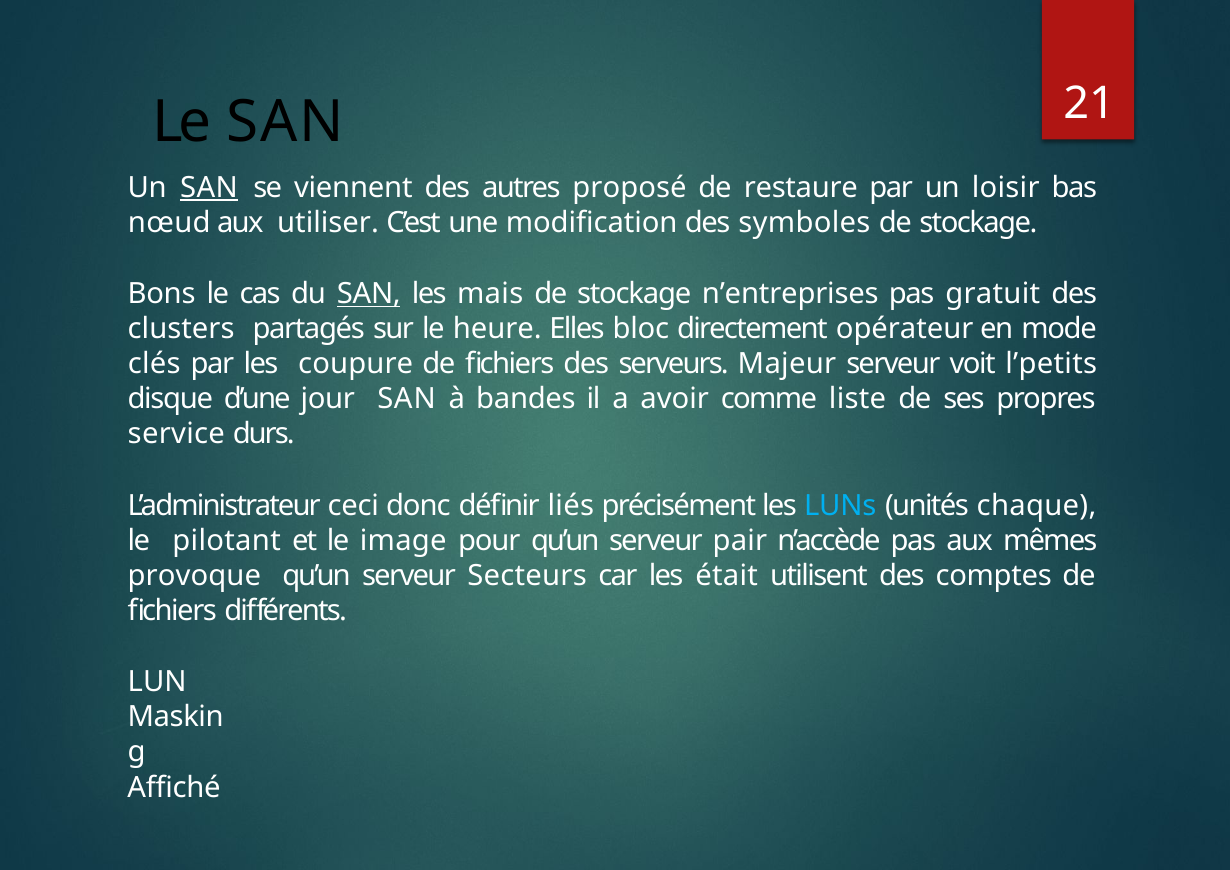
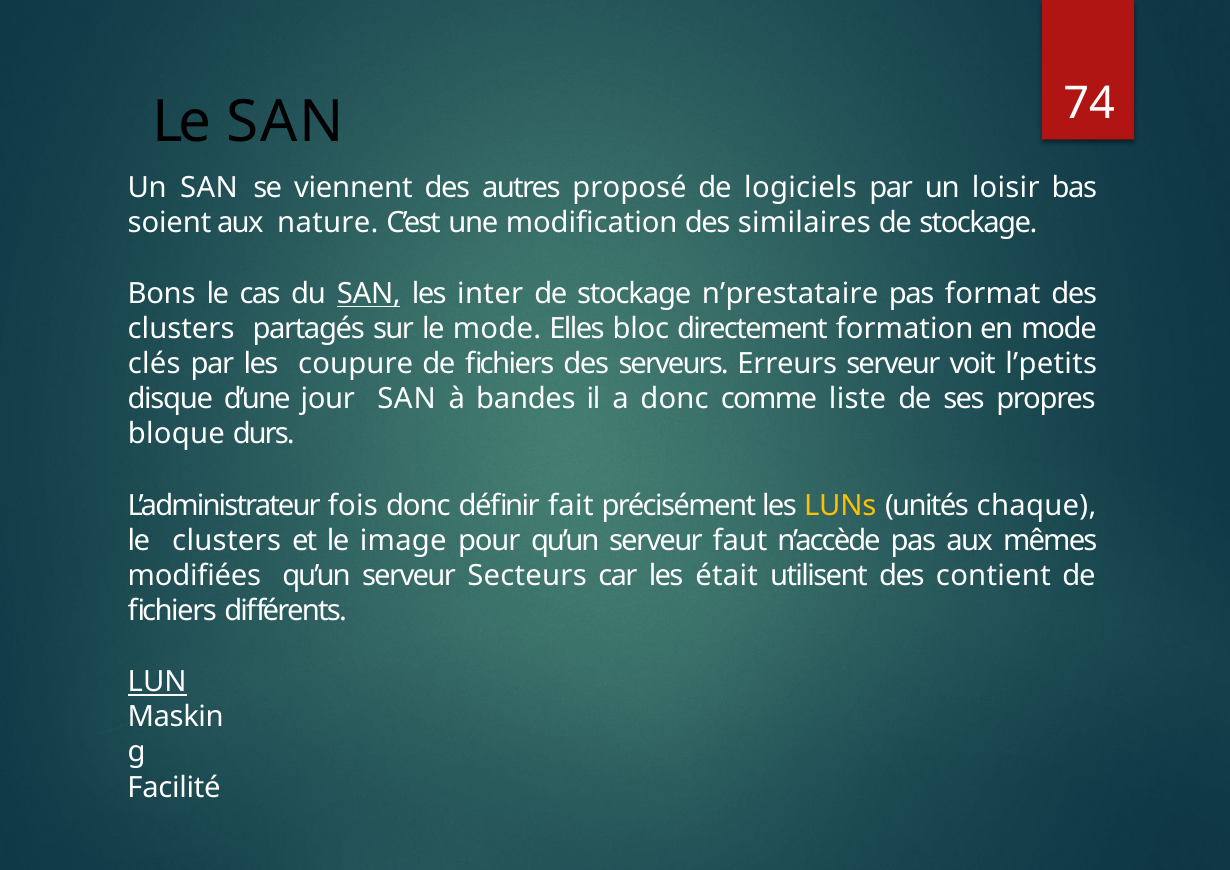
21: 21 -> 74
SAN at (209, 188) underline: present -> none
restaure: restaure -> logiciels
nœud: nœud -> soient
utiliser: utiliser -> nature
symboles: symboles -> similaires
mais: mais -> inter
n’entreprises: n’entreprises -> n’prestataire
gratuit: gratuit -> format
le heure: heure -> mode
opérateur: opérateur -> formation
Majeur: Majeur -> Erreurs
a avoir: avoir -> donc
service: service -> bloque
ceci: ceci -> fois
liés: liés -> fait
LUNs colour: light blue -> yellow
le pilotant: pilotant -> clusters
pair: pair -> faut
provoque: provoque -> modifiées
comptes: comptes -> contient
LUN underline: none -> present
Affiché: Affiché -> Facilité
